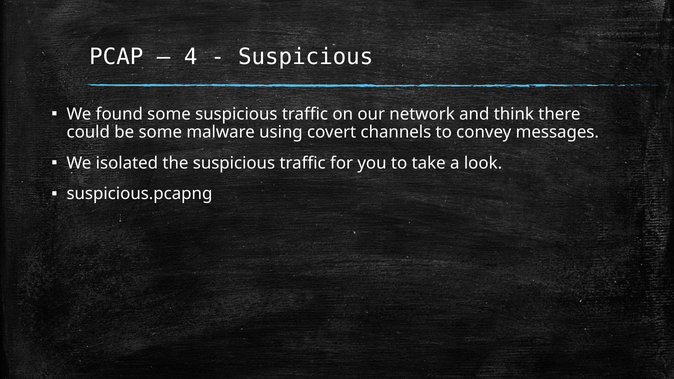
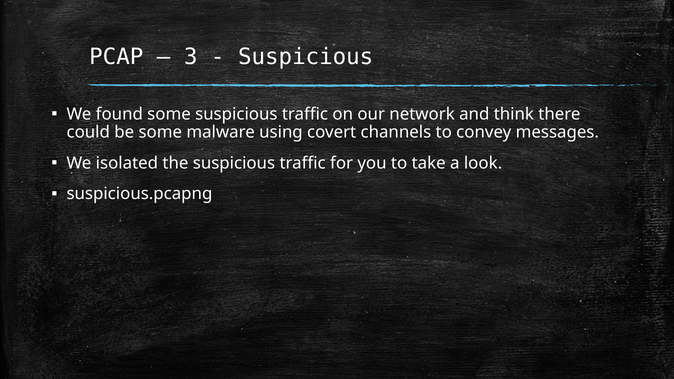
4: 4 -> 3
